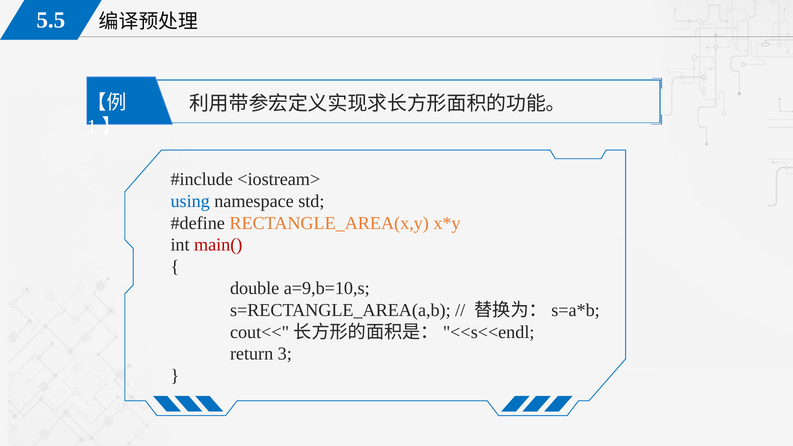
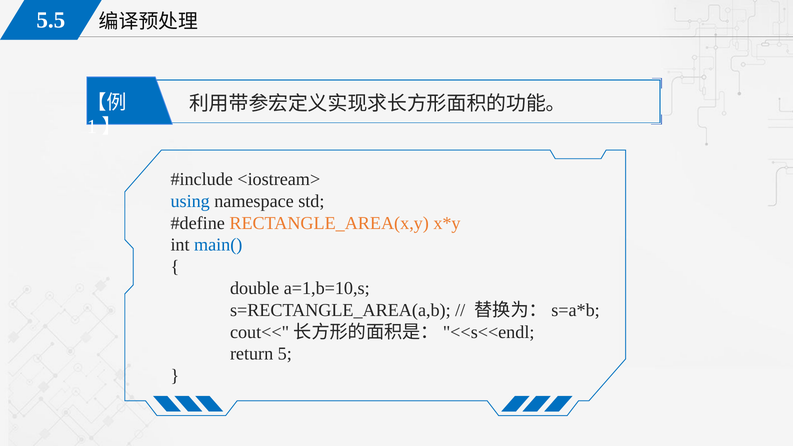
main( colour: red -> blue
a=9,b=10,s: a=9,b=10,s -> a=1,b=10,s
3: 3 -> 5
